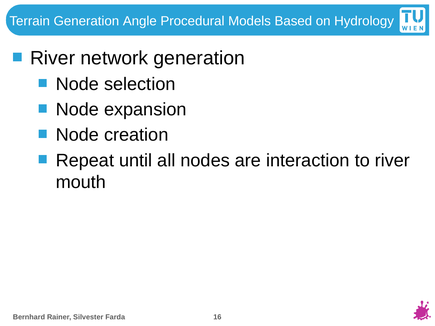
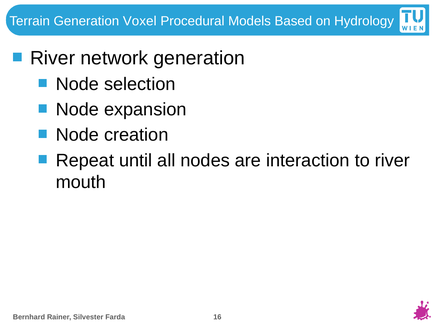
Angle: Angle -> Voxel
